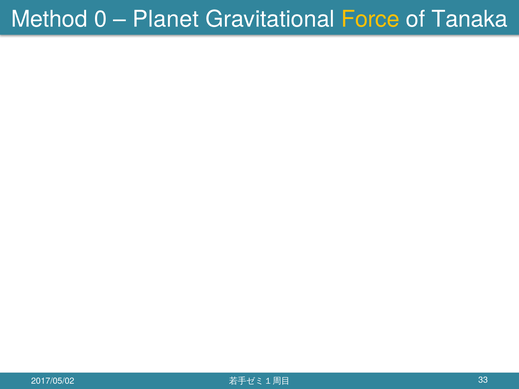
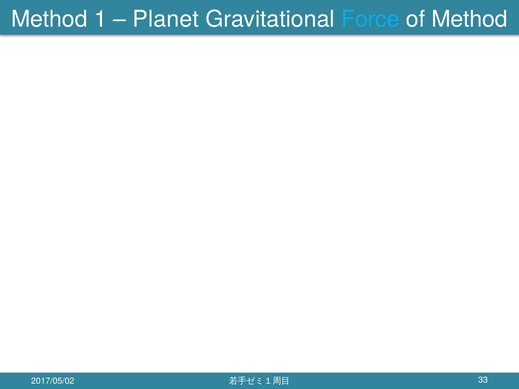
0: 0 -> 1
Force colour: yellow -> light blue
of Tanaka: Tanaka -> Method
